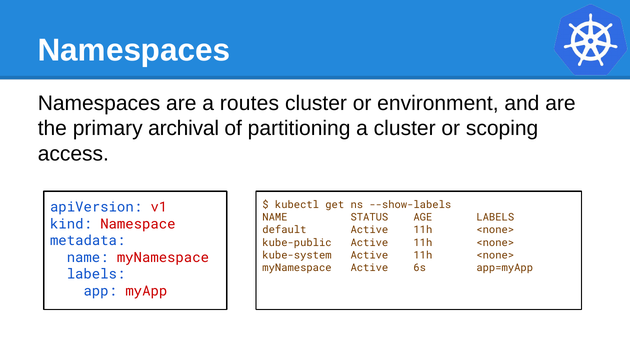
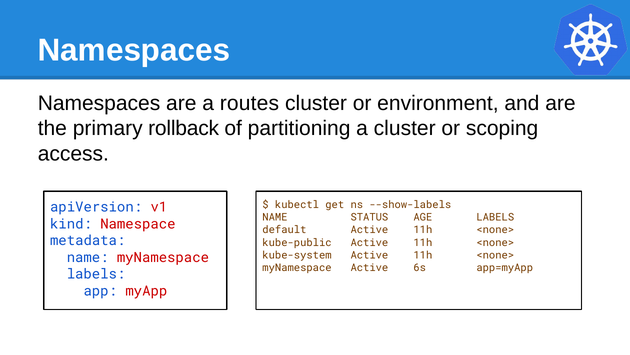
archival: archival -> rollback
